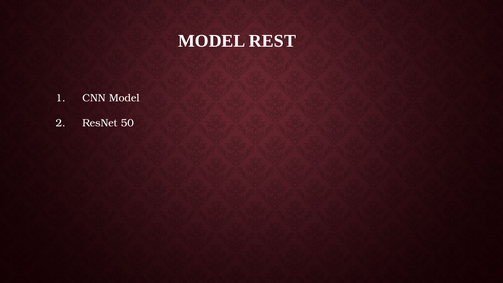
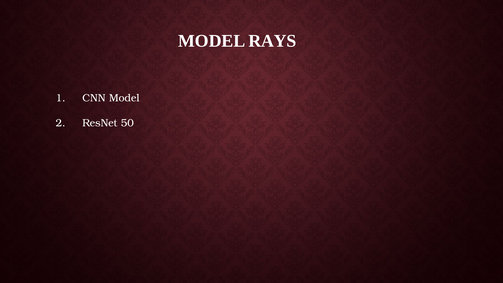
REST: REST -> RAYS
